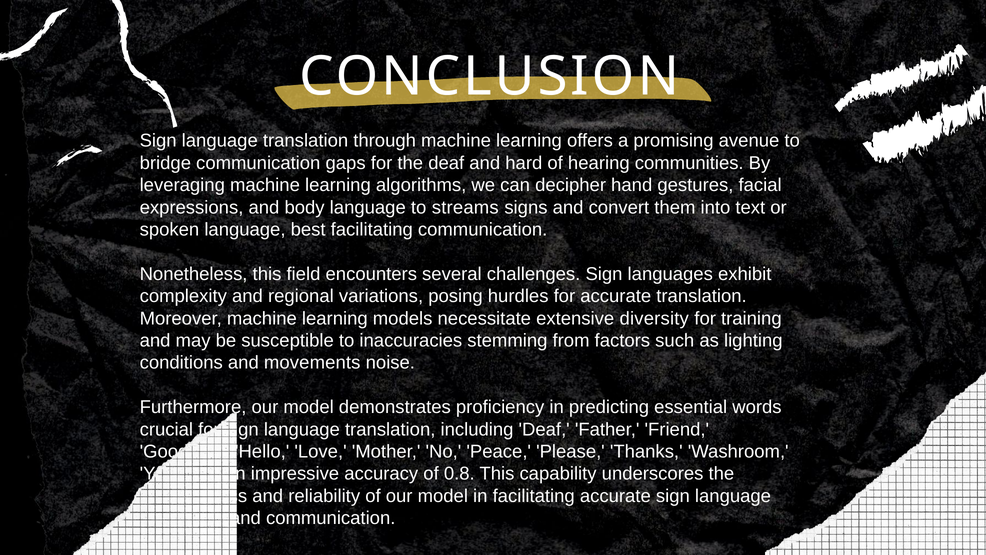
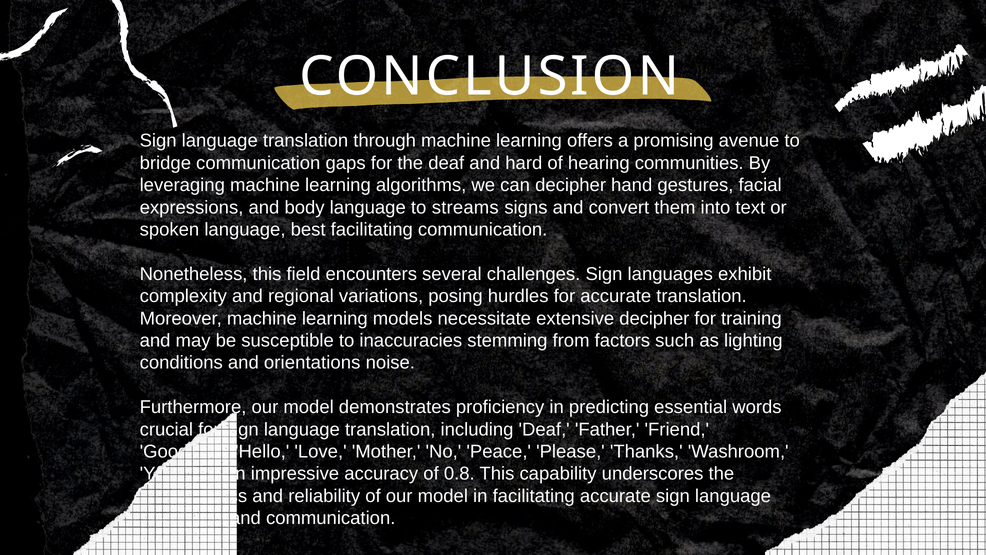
extensive diversity: diversity -> decipher
movements: movements -> orientations
